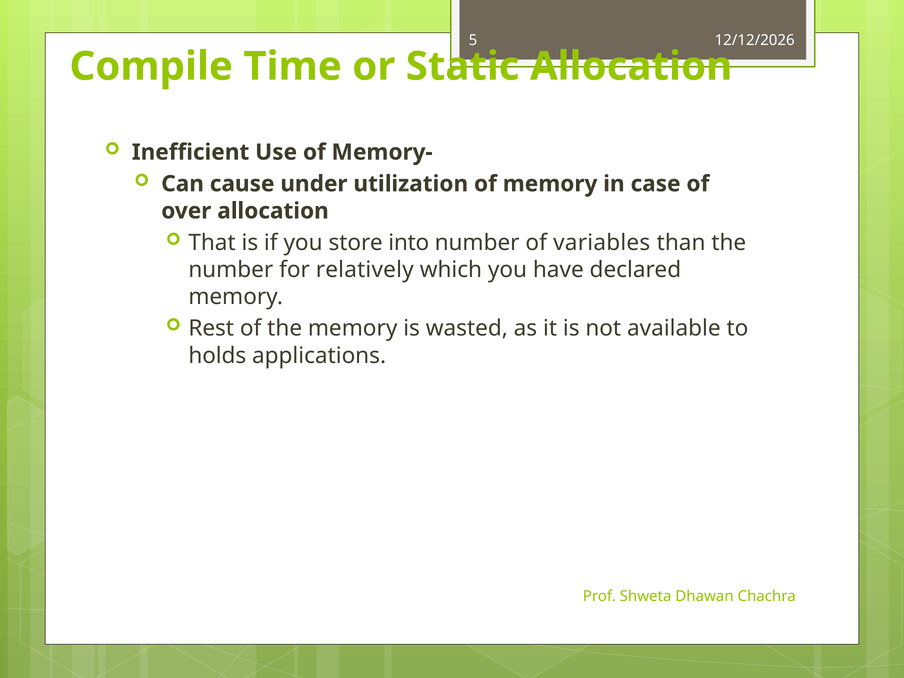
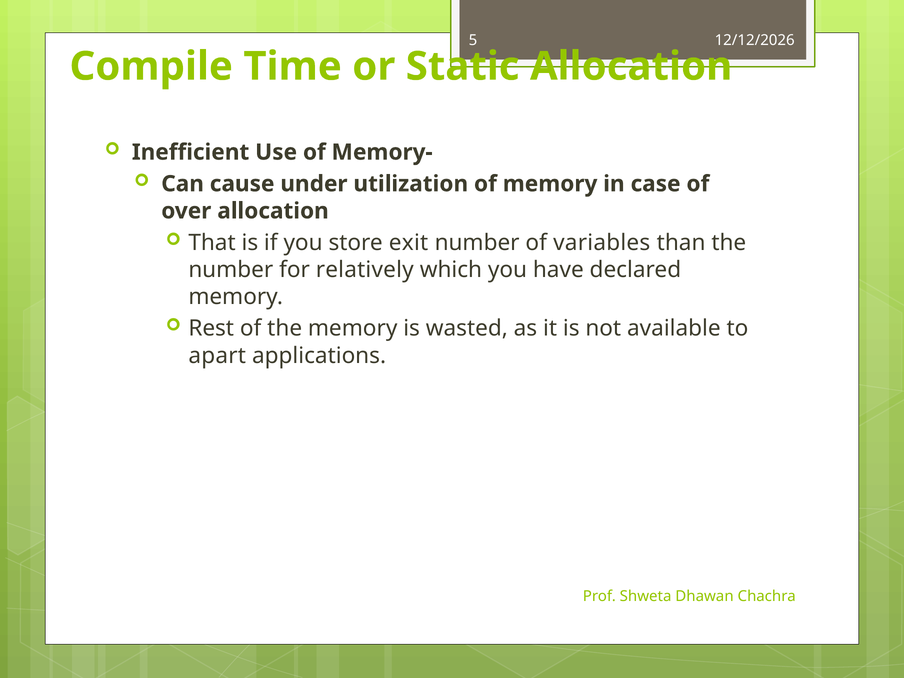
into: into -> exit
holds: holds -> apart
